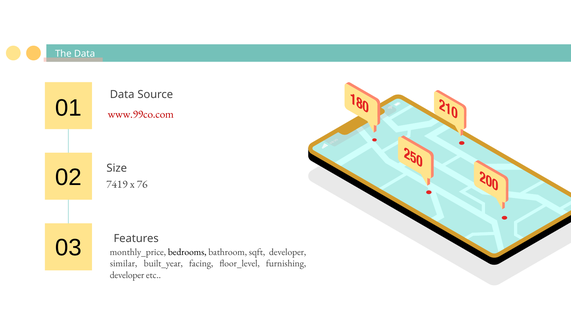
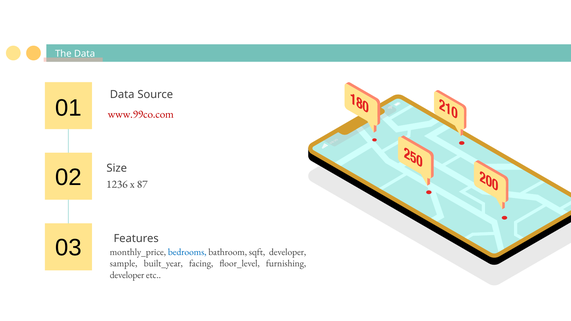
7419: 7419 -> 1236
76: 76 -> 87
bedrooms colour: black -> blue
similar: similar -> sample
